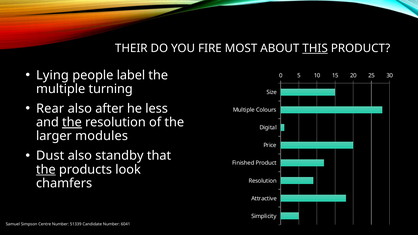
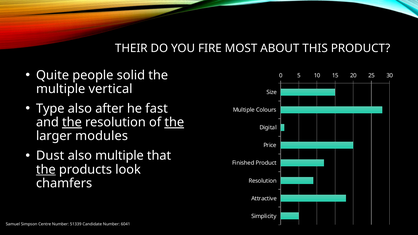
THIS underline: present -> none
Lying: Lying -> Quite
label: label -> solid
turning: turning -> vertical
Rear: Rear -> Type
less: less -> fast
the at (174, 122) underline: none -> present
also standby: standby -> multiple
